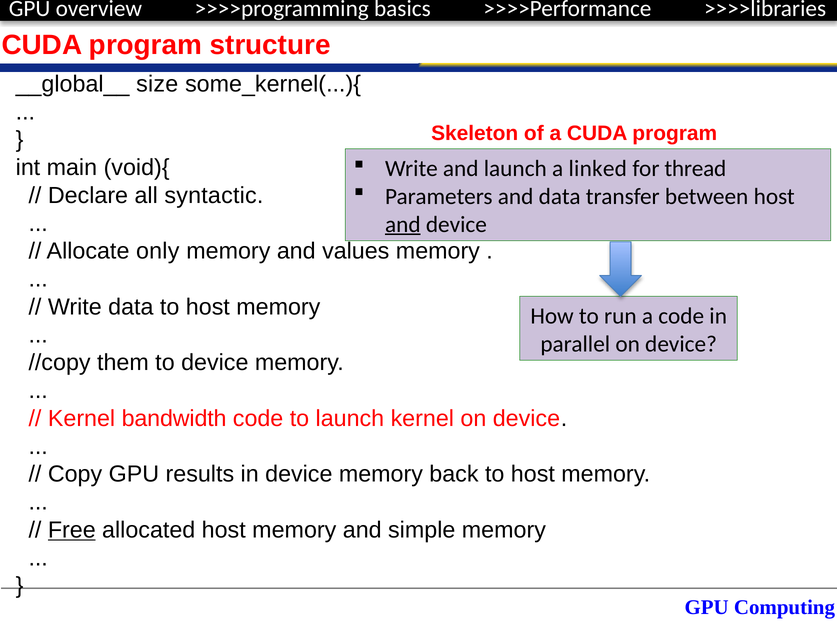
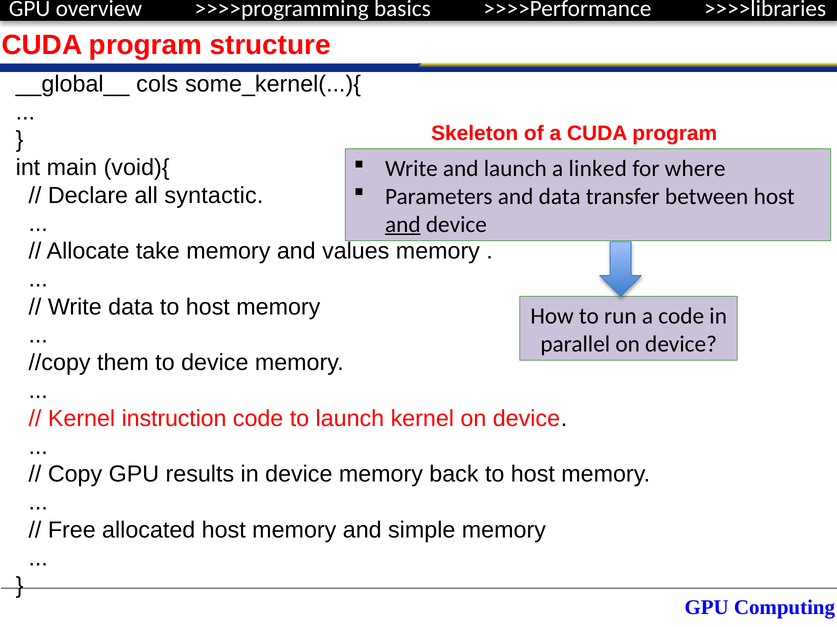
size: size -> cols
thread: thread -> where
only: only -> take
bandwidth: bandwidth -> instruction
Free underline: present -> none
